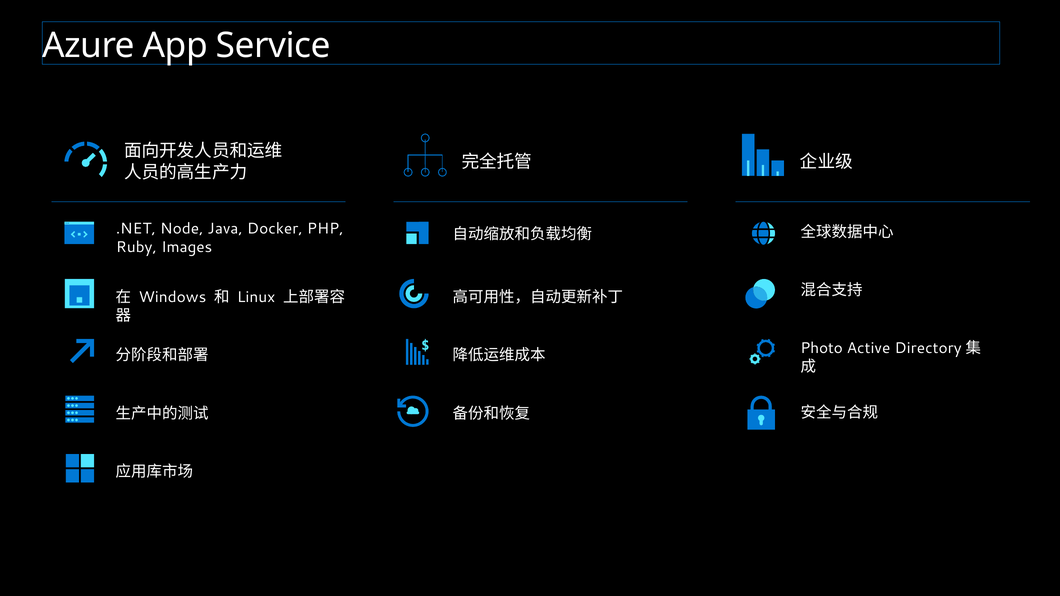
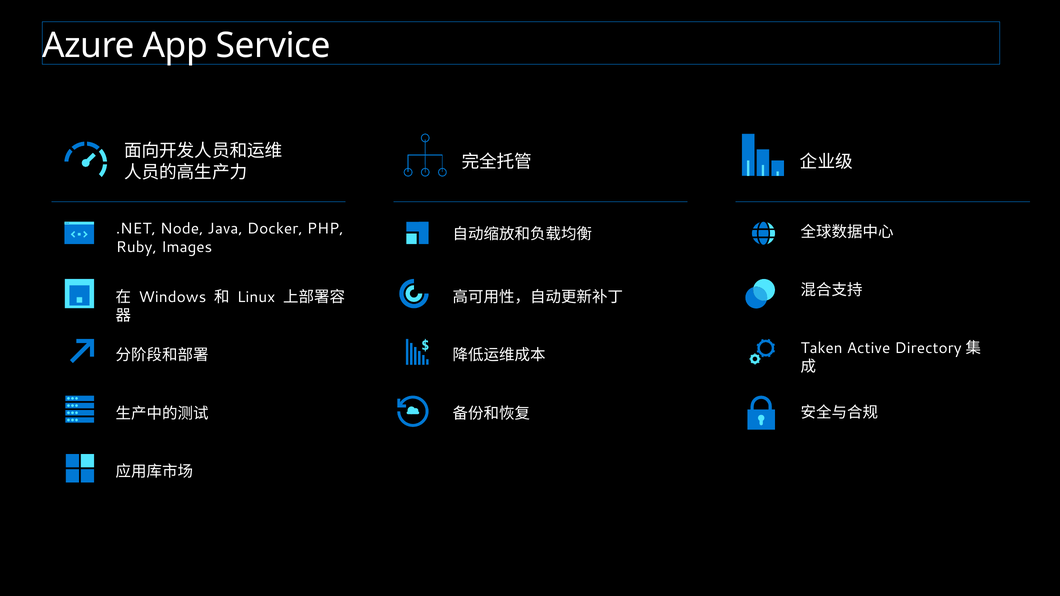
Photo: Photo -> Taken
